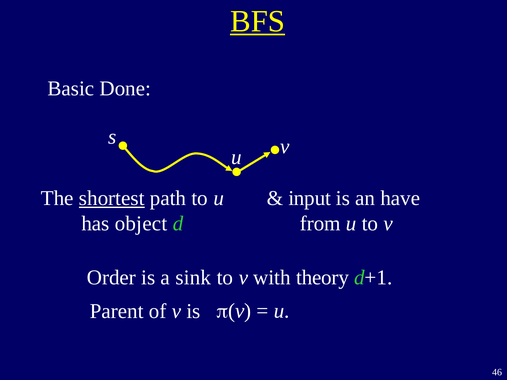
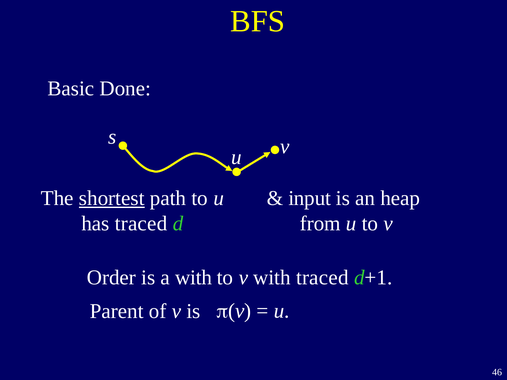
BFS underline: present -> none
have: have -> heap
has object: object -> traced
a sink: sink -> with
with theory: theory -> traced
